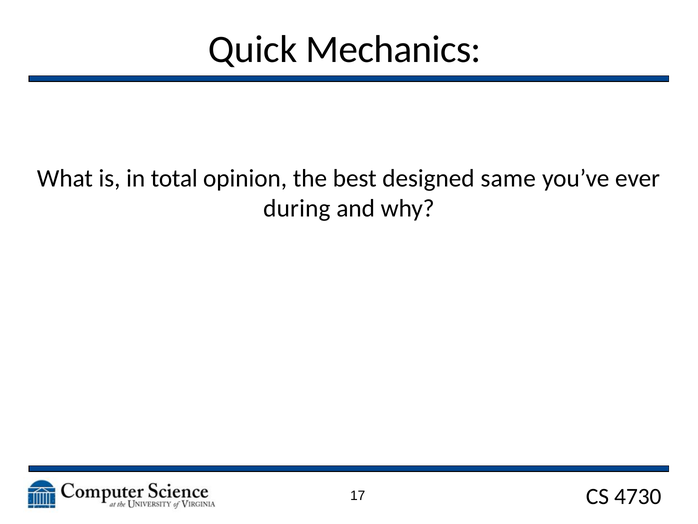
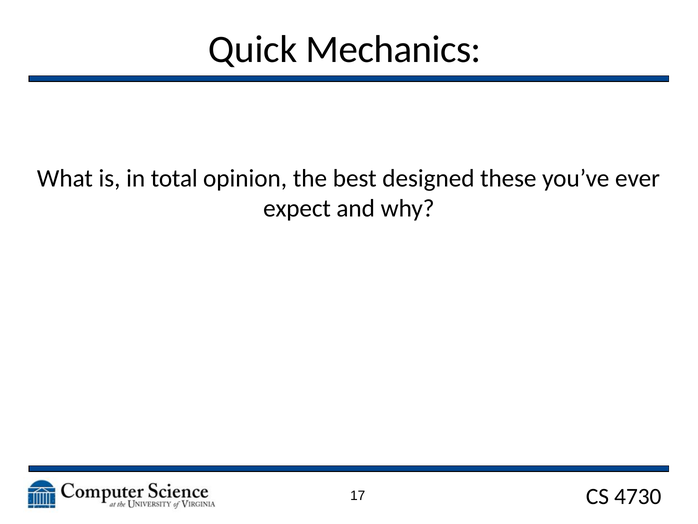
same: same -> these
during: during -> expect
